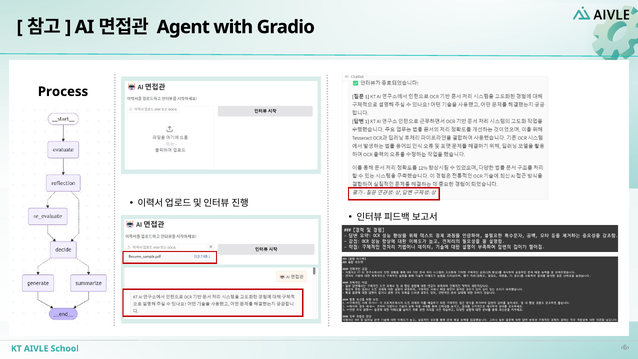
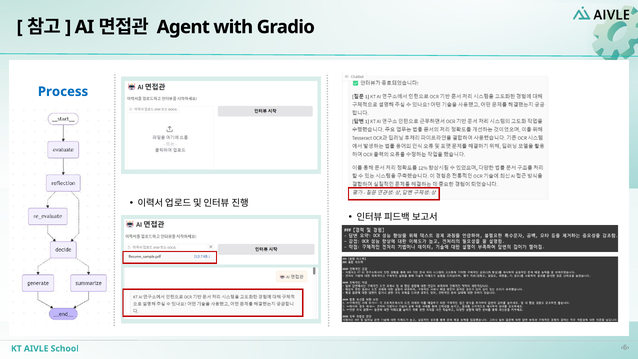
Process colour: black -> blue
